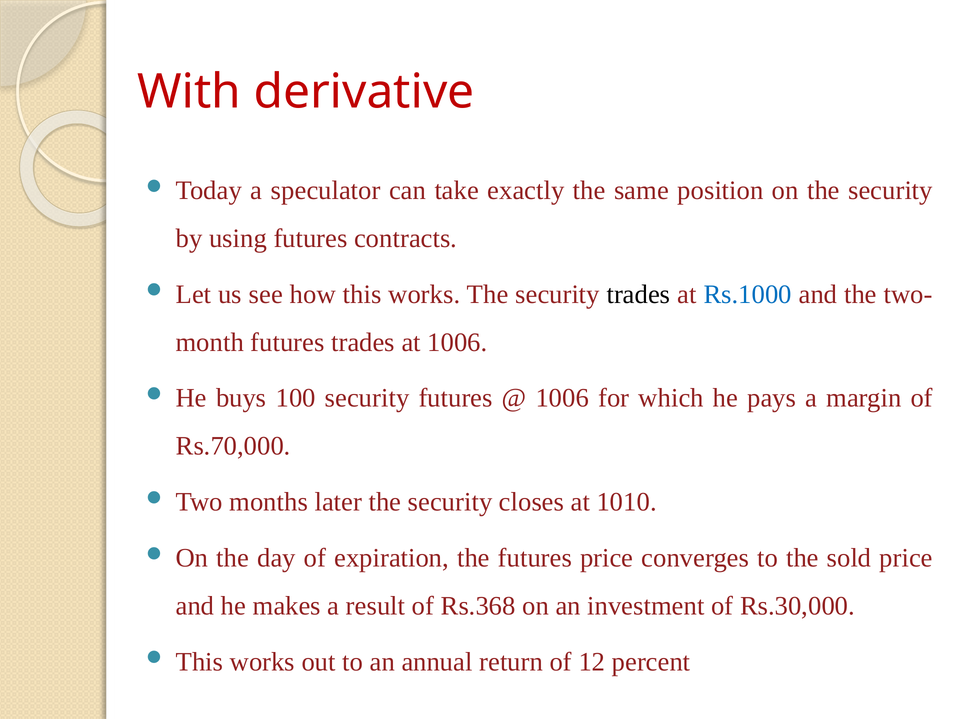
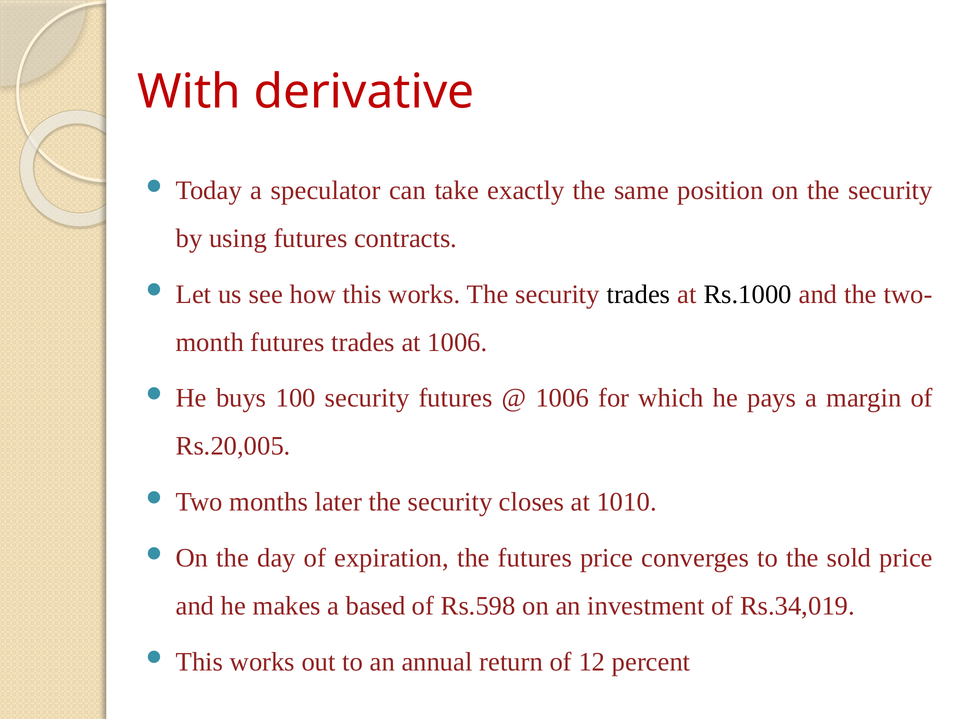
Rs.1000 colour: blue -> black
Rs.70,000: Rs.70,000 -> Rs.20,005
result: result -> based
Rs.368: Rs.368 -> Rs.598
Rs.30,000: Rs.30,000 -> Rs.34,019
